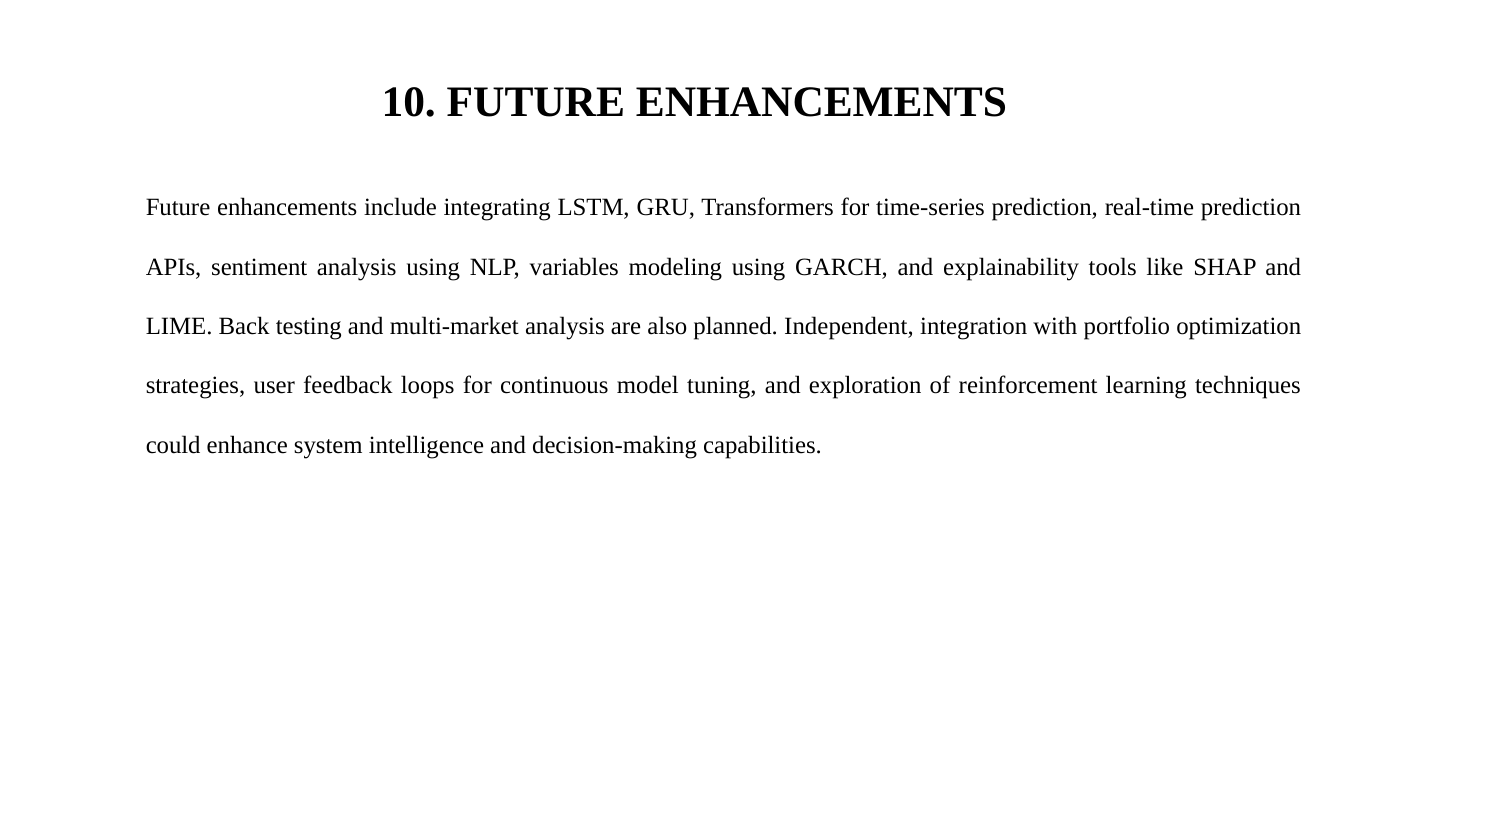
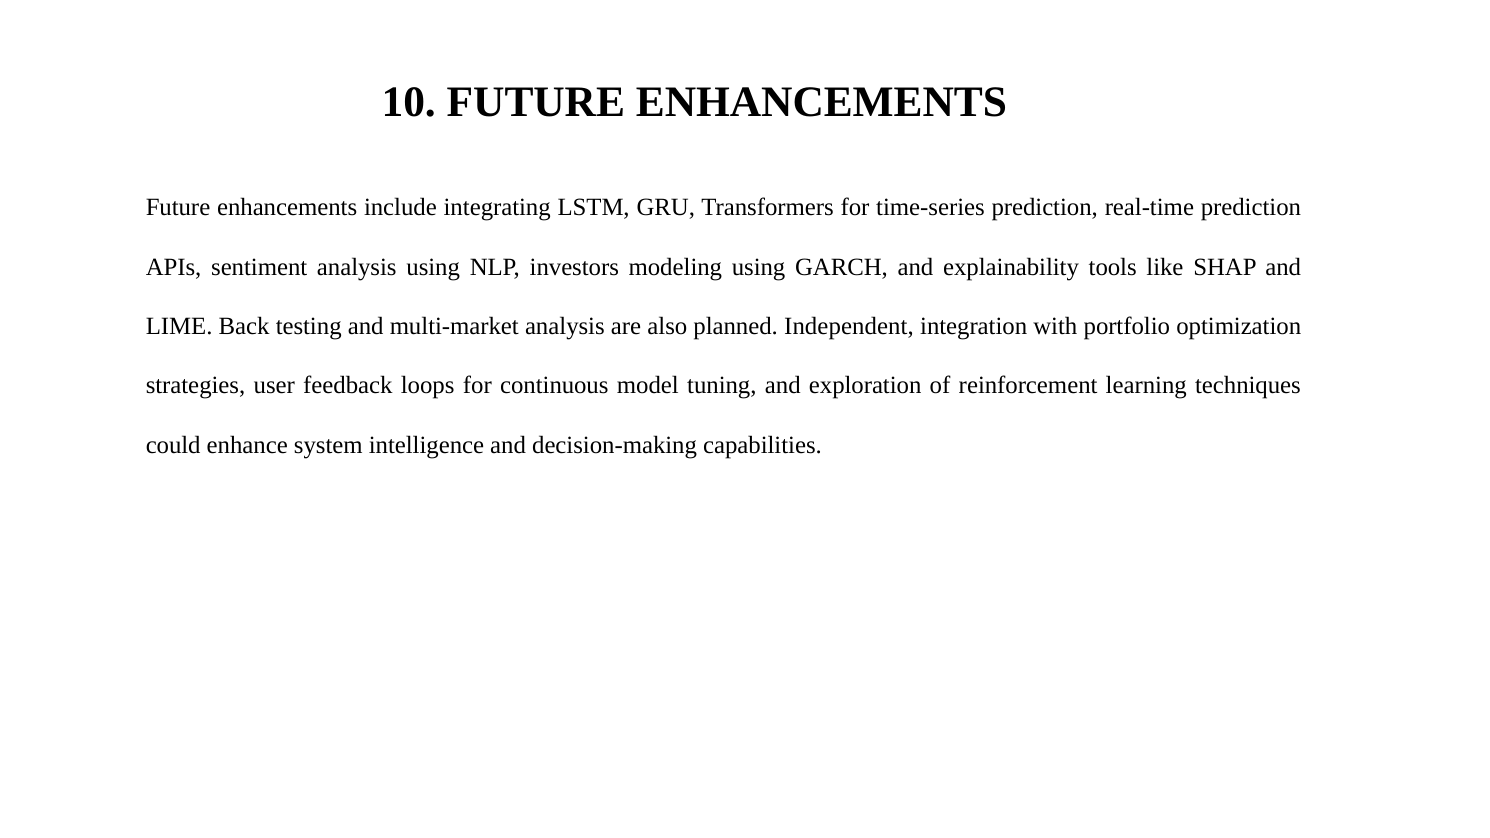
variables: variables -> investors
